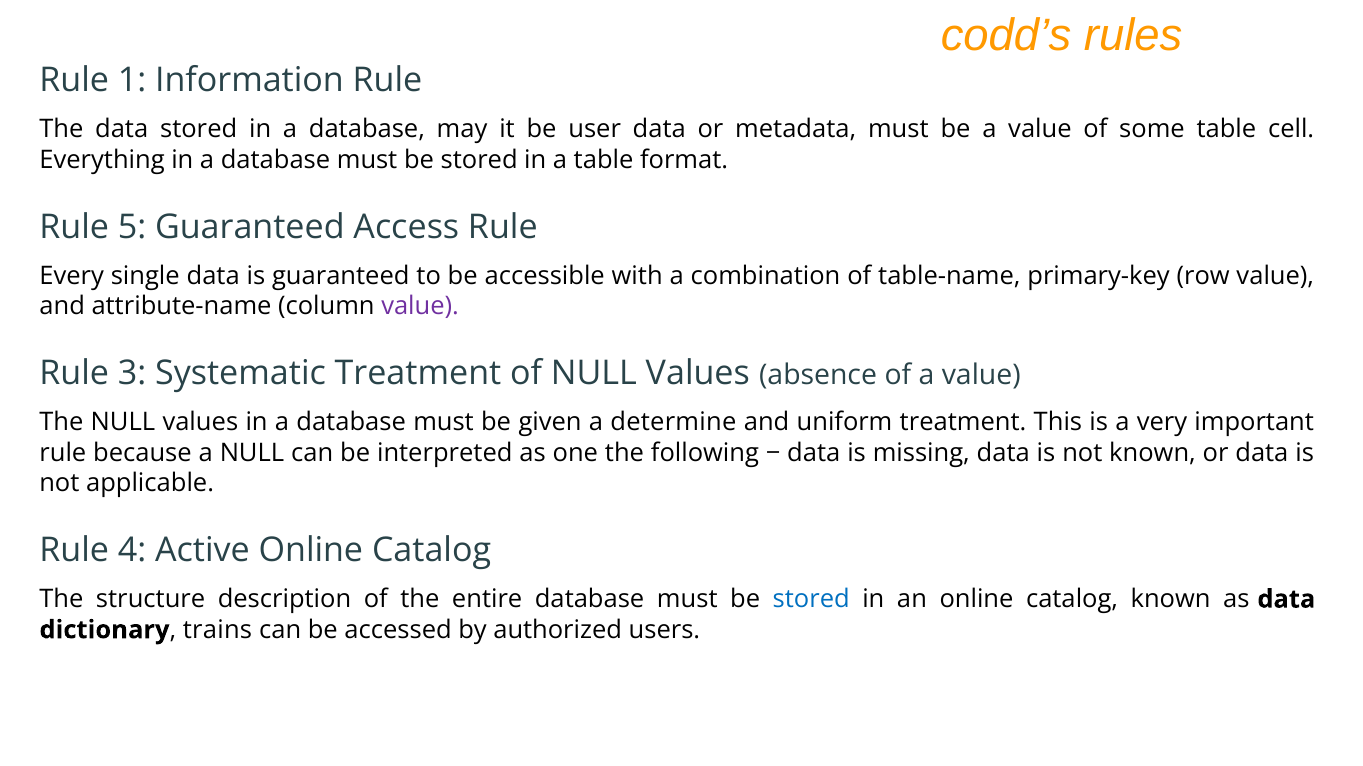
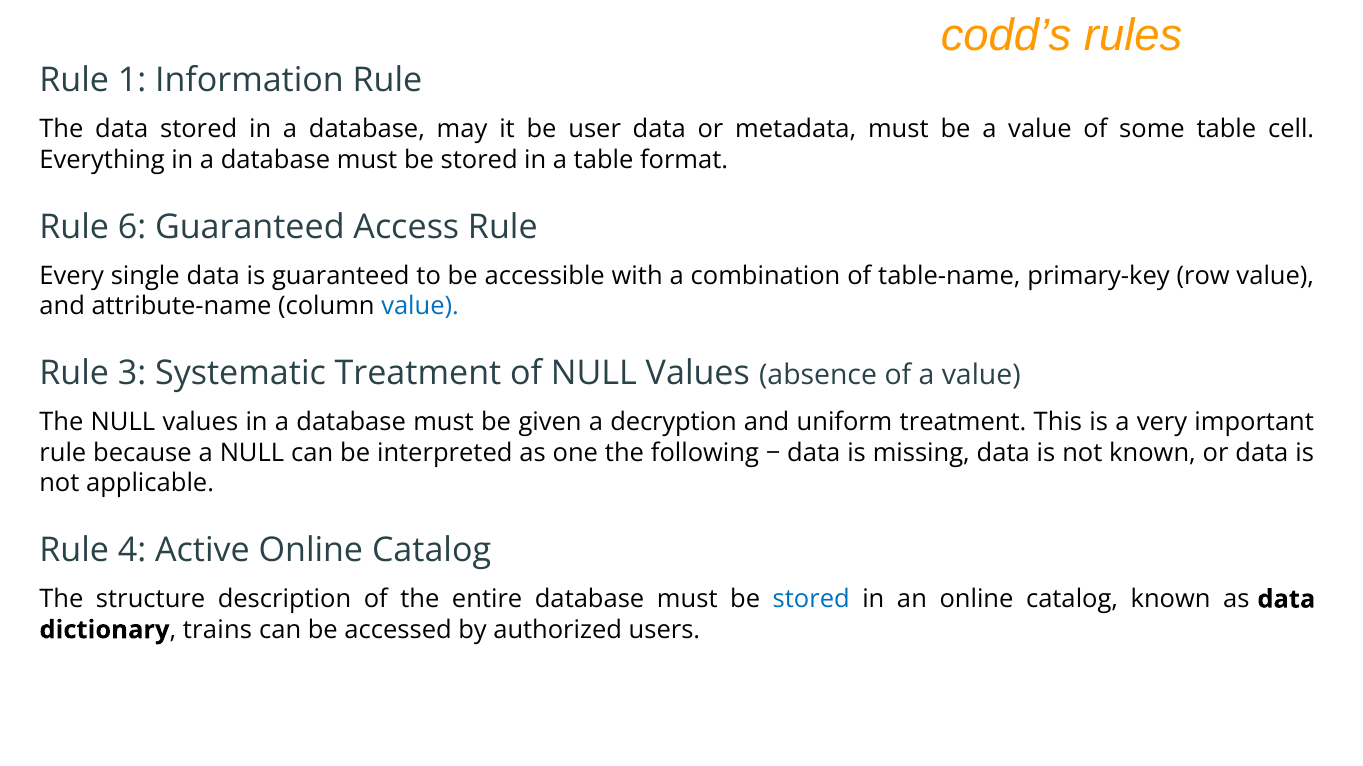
5: 5 -> 6
value at (420, 307) colour: purple -> blue
determine: determine -> decryption
